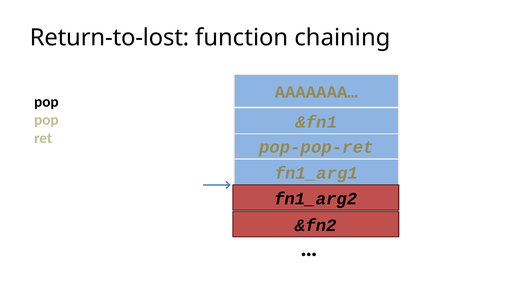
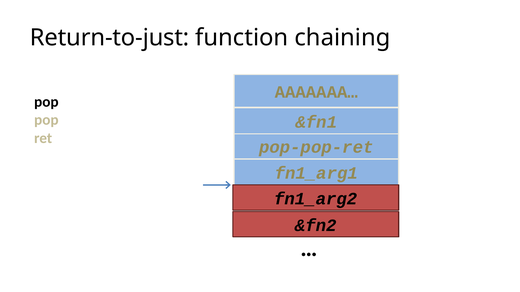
Return-to-lost: Return-to-lost -> Return-to-just
